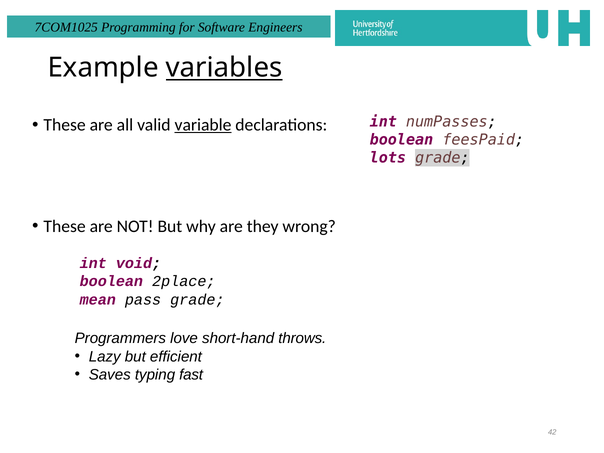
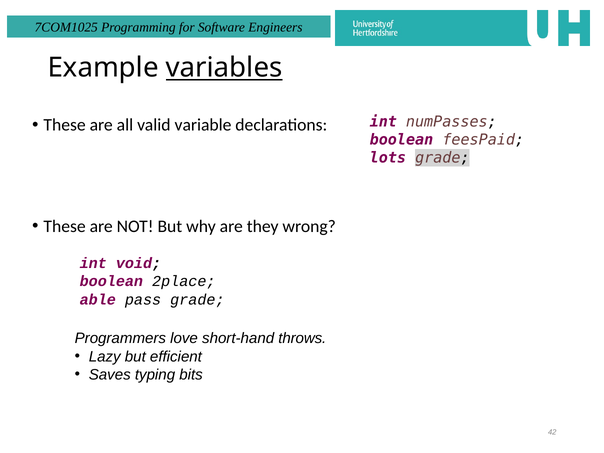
variable underline: present -> none
mean: mean -> able
fast: fast -> bits
